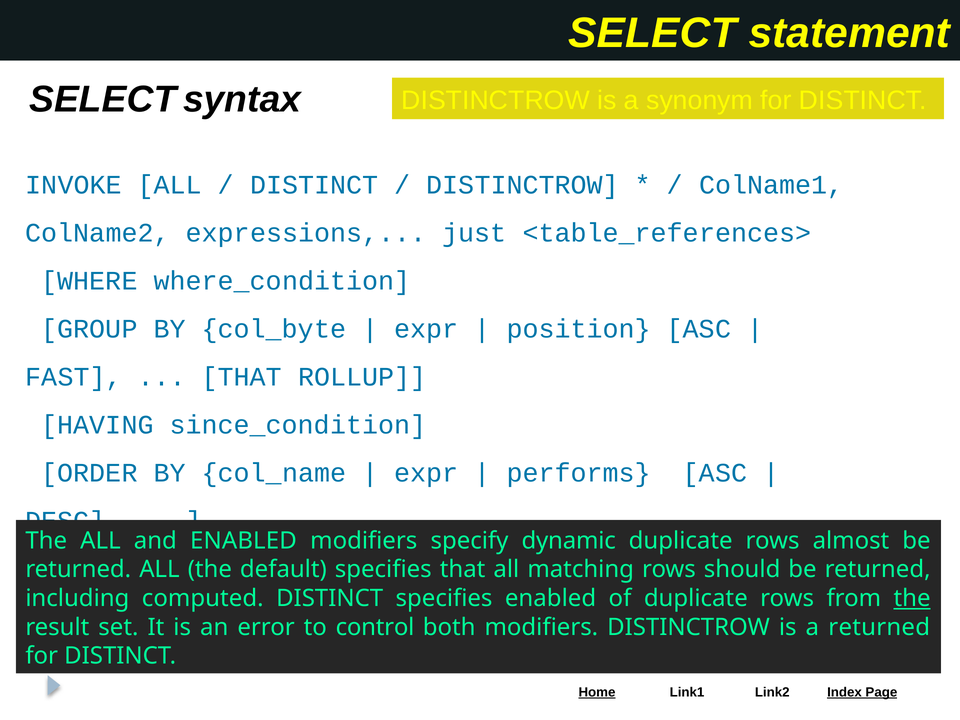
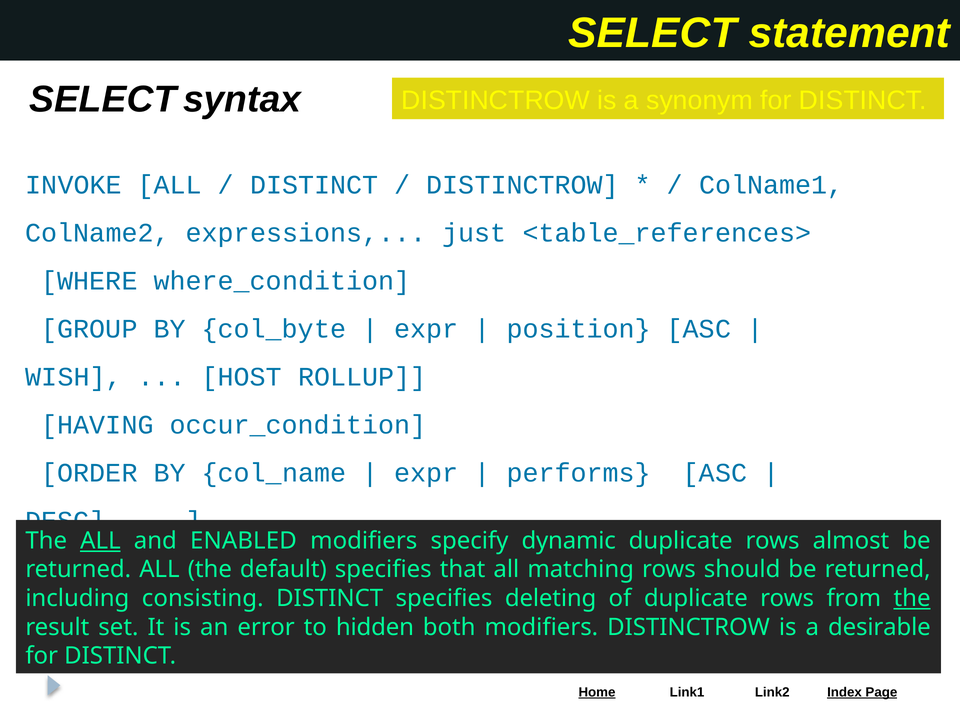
FAST: FAST -> WISH
THAT at (242, 377): THAT -> HOST
since_condition: since_condition -> occur_condition
ALL at (100, 541) underline: none -> present
computed: computed -> consisting
specifies enabled: enabled -> deleting
control: control -> hidden
a returned: returned -> desirable
